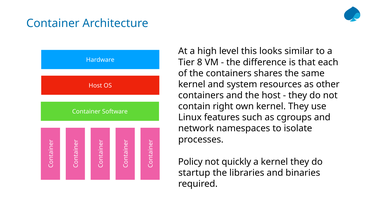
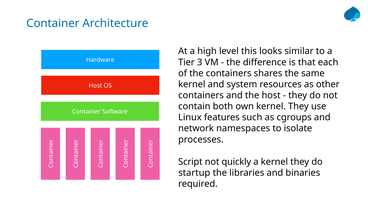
8: 8 -> 3
right: right -> both
Policy: Policy -> Script
